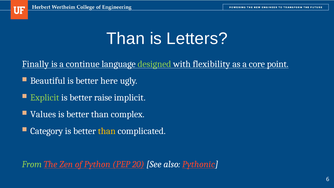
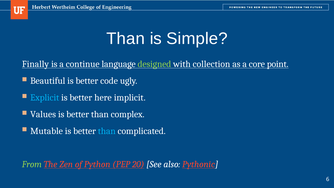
Letters: Letters -> Simple
flexibility: flexibility -> collection
here: here -> code
Explicit colour: light green -> light blue
raise: raise -> here
Category: Category -> Mutable
than at (107, 131) colour: yellow -> light blue
